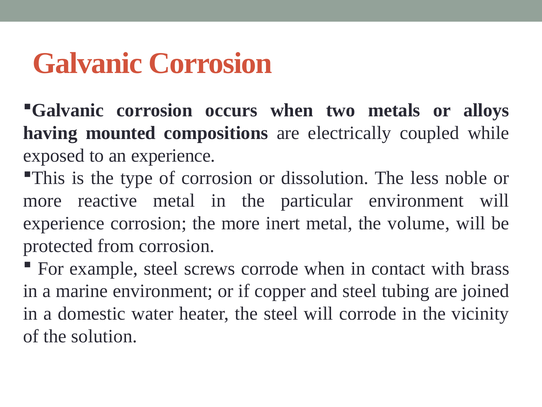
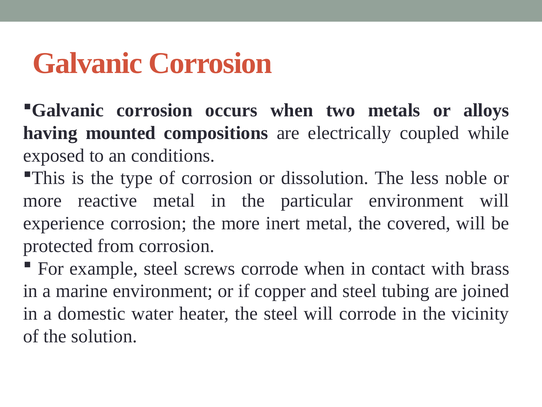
an experience: experience -> conditions
volume: volume -> covered
